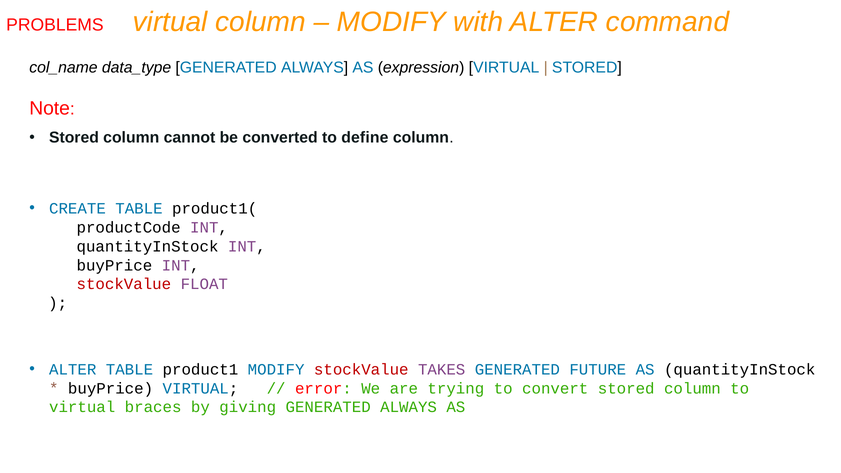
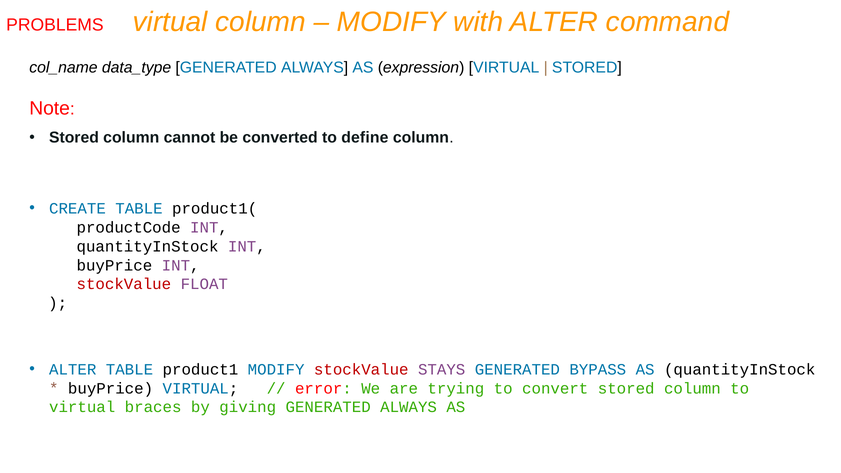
TAKES: TAKES -> STAYS
FUTURE: FUTURE -> BYPASS
